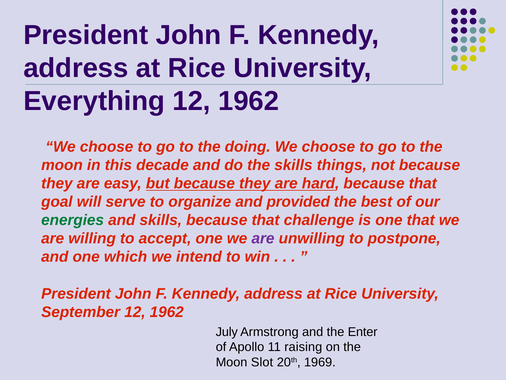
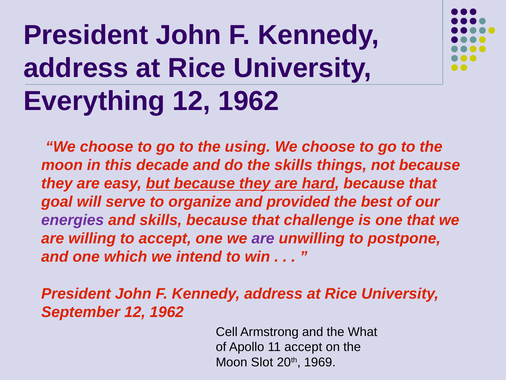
doing: doing -> using
energies colour: green -> purple
July: July -> Cell
Enter: Enter -> What
11 raising: raising -> accept
